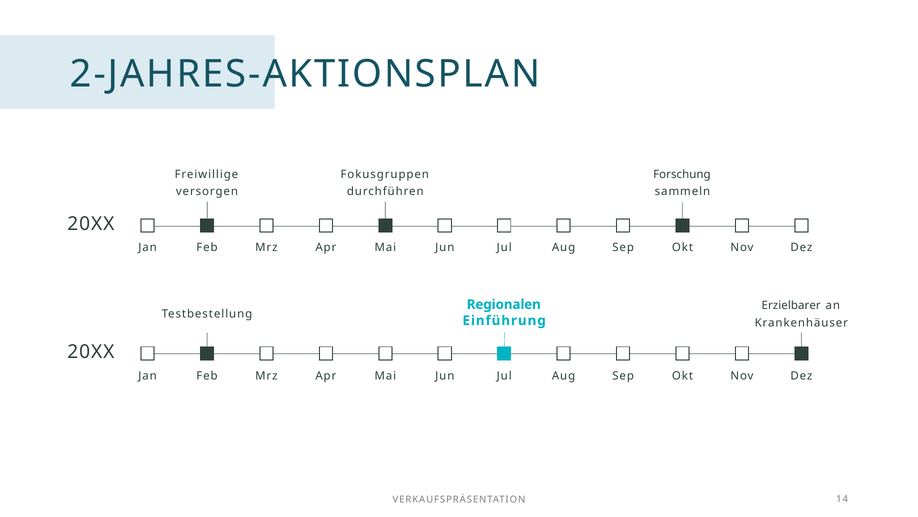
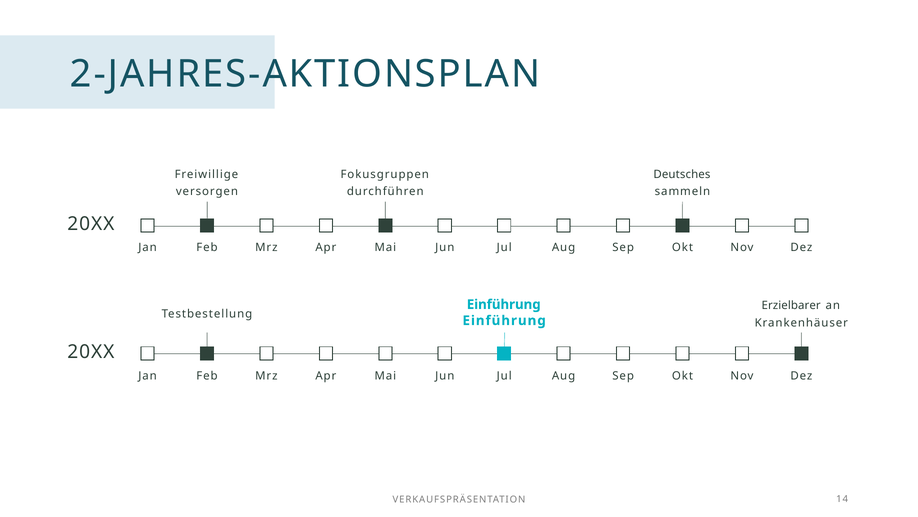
Forschung: Forschung -> Deutsches
Regionalen at (504, 304): Regionalen -> Einführung
